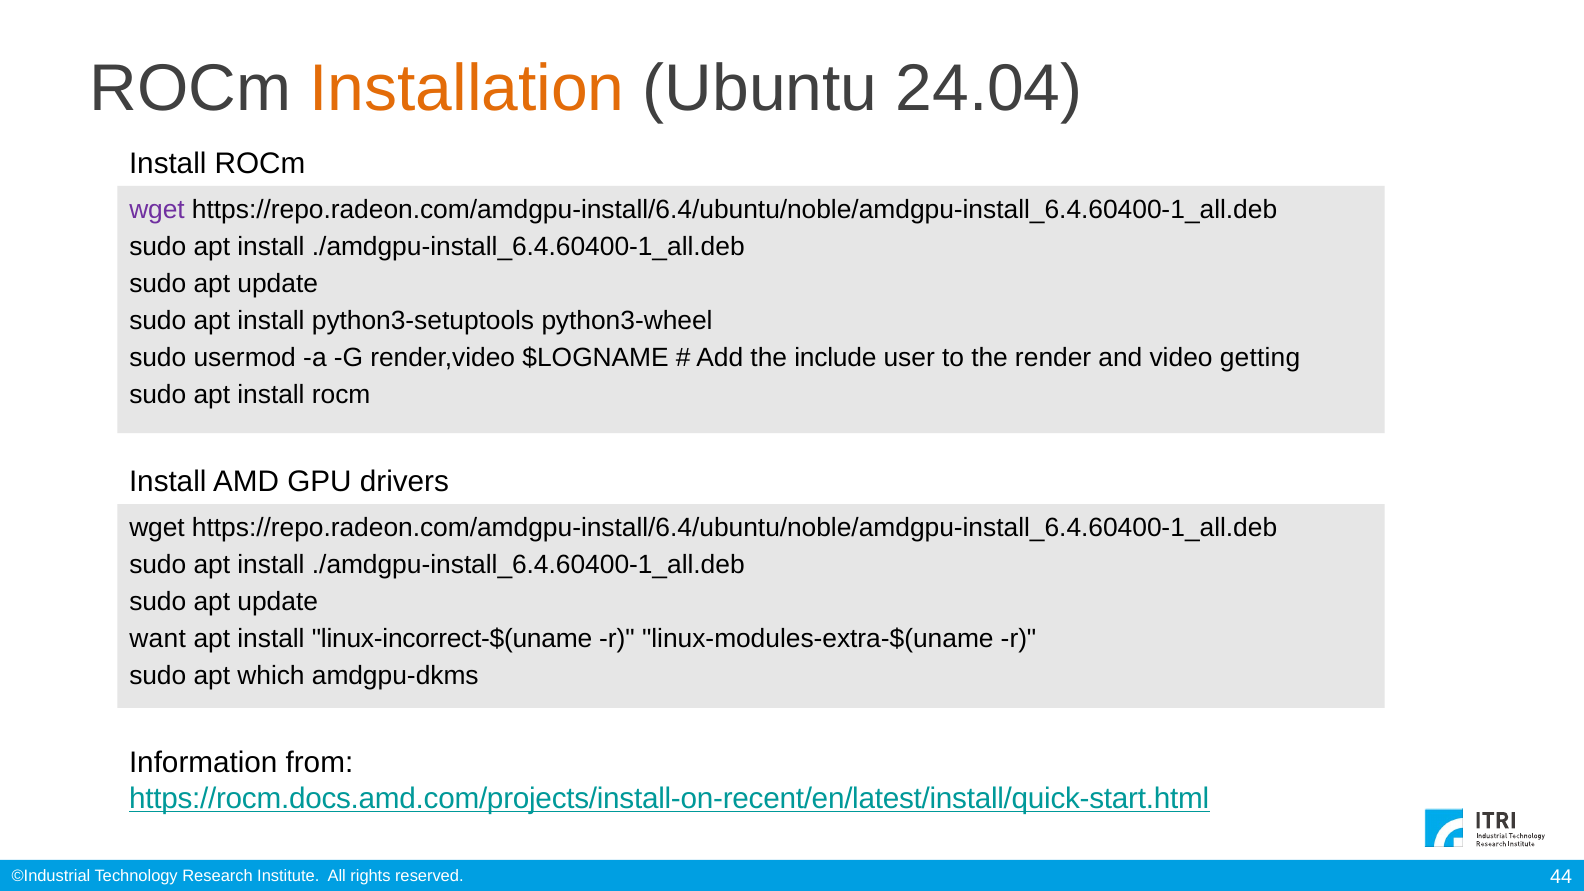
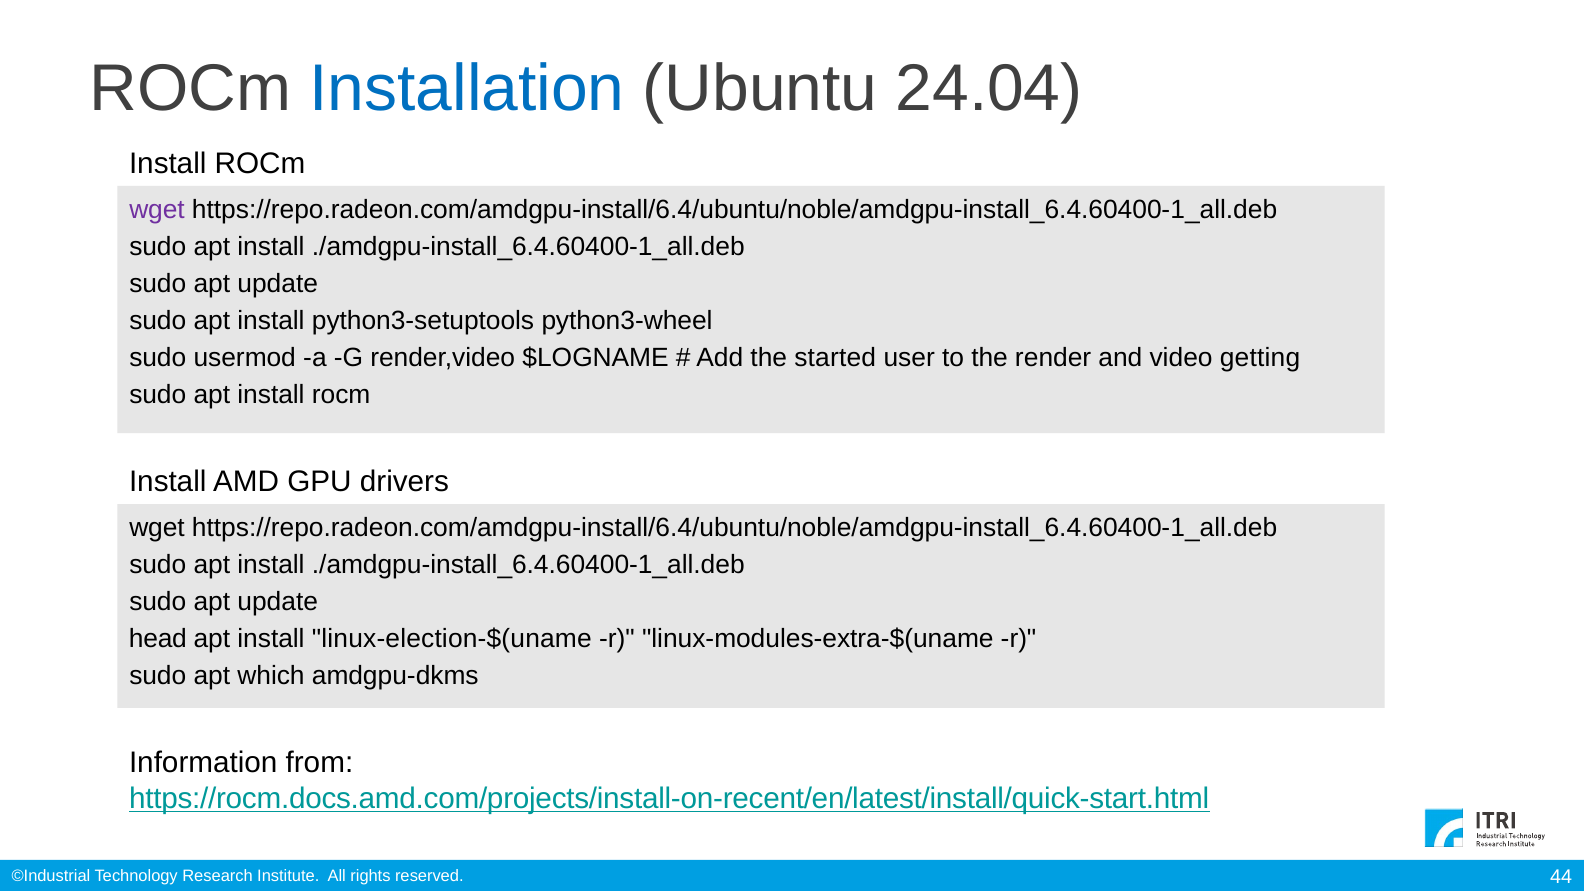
Installation colour: orange -> blue
include: include -> started
want: want -> head
linux-incorrect-$(uname: linux-incorrect-$(uname -> linux-election-$(uname
